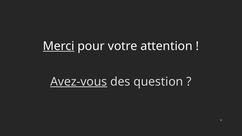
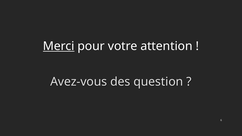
Avez-vous underline: present -> none
